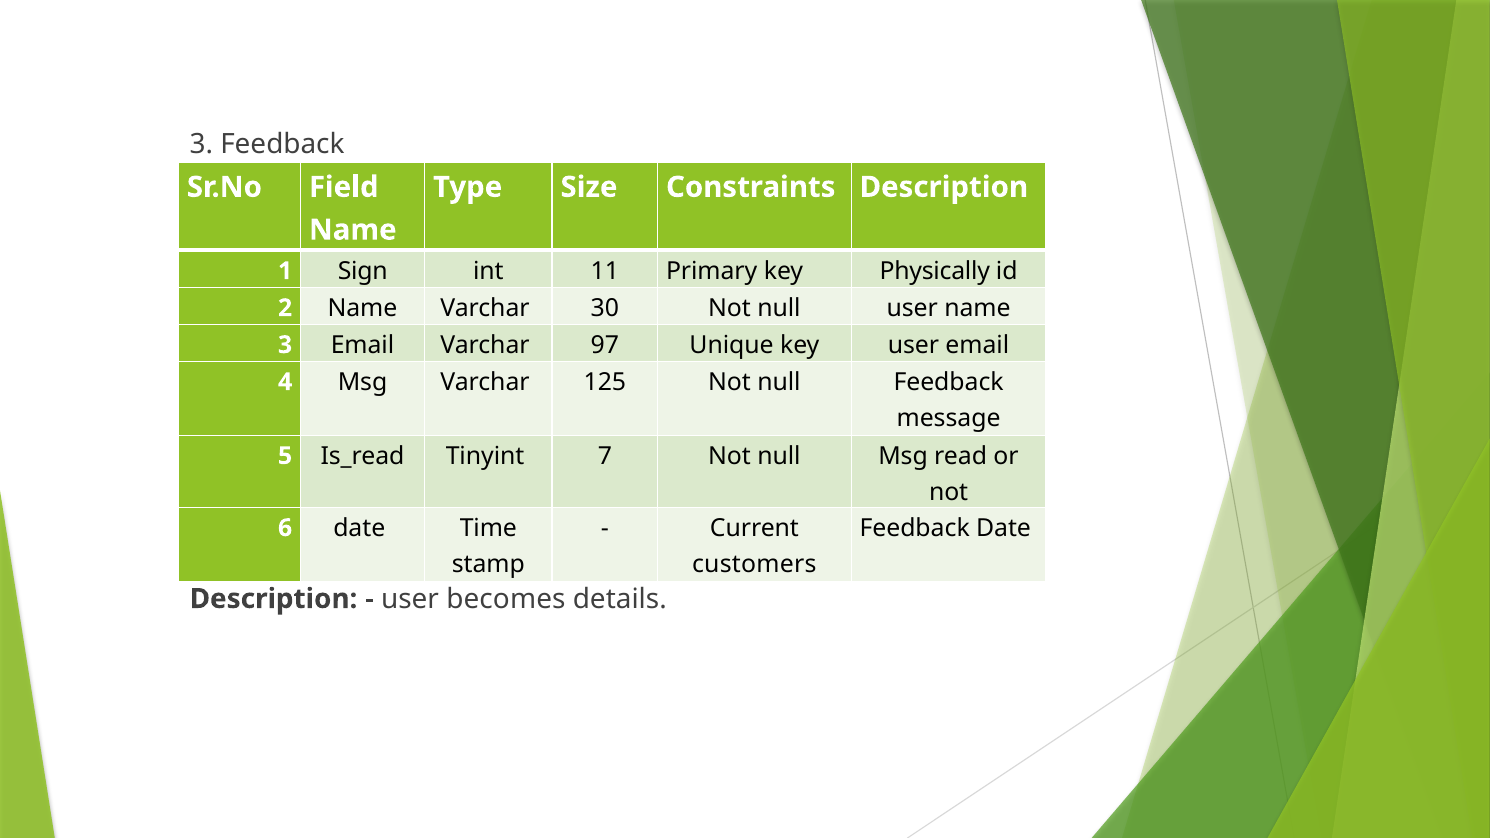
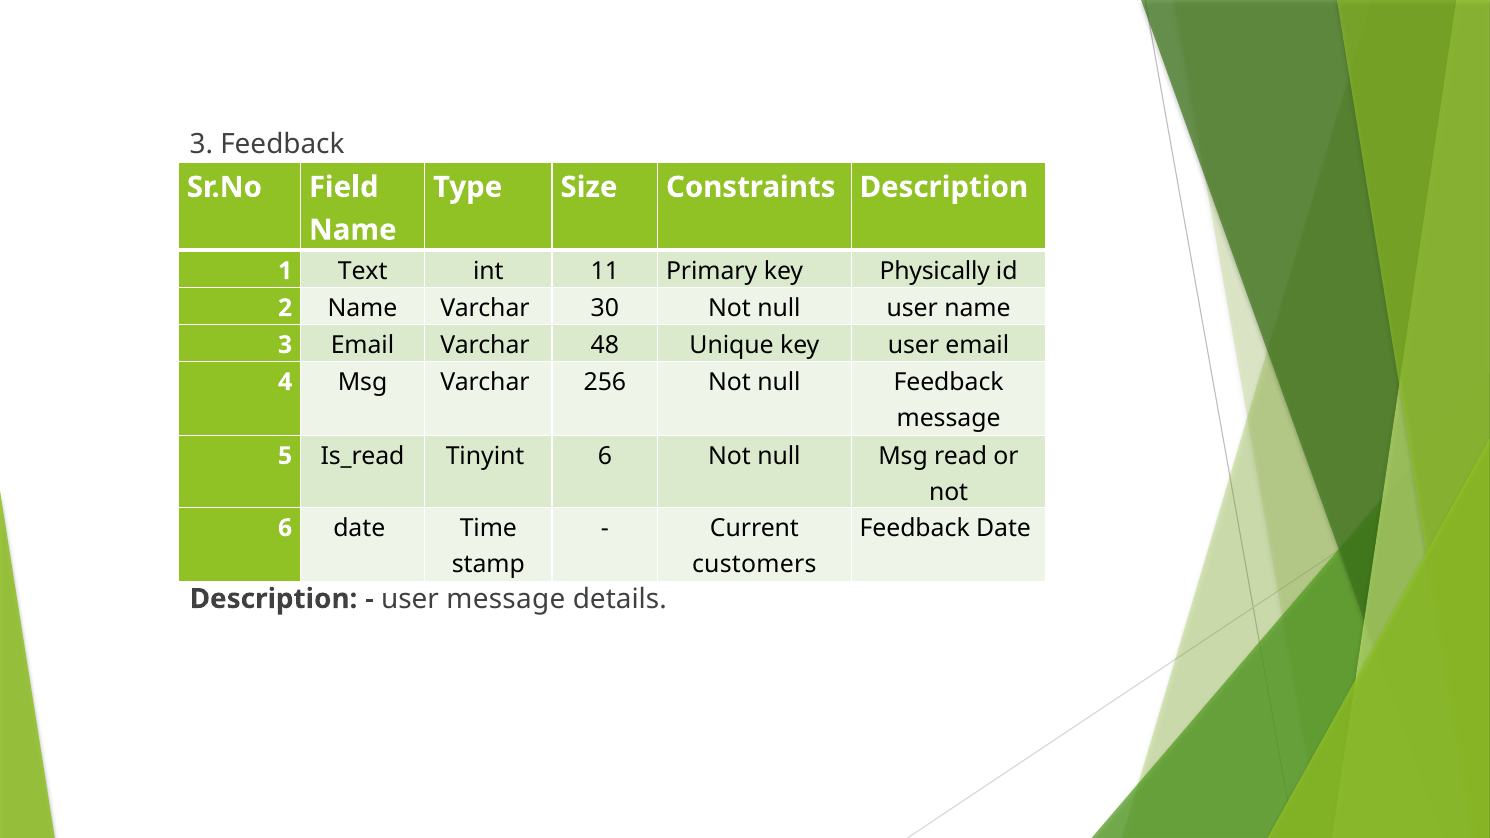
Sign: Sign -> Text
97: 97 -> 48
125: 125 -> 256
Tinyint 7: 7 -> 6
user becomes: becomes -> message
